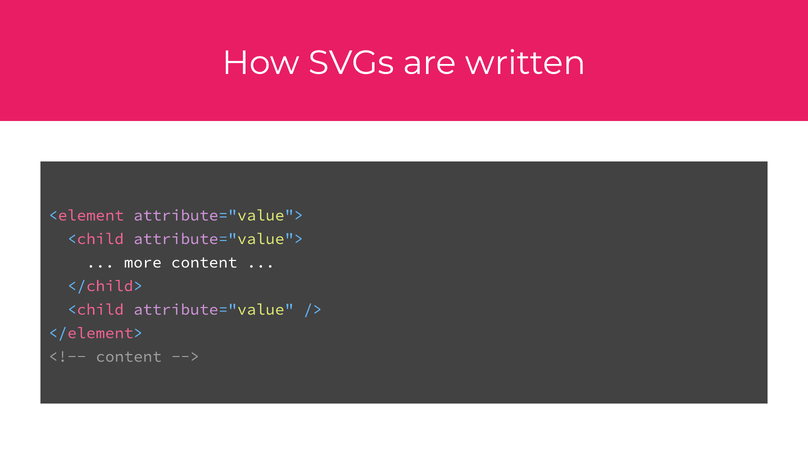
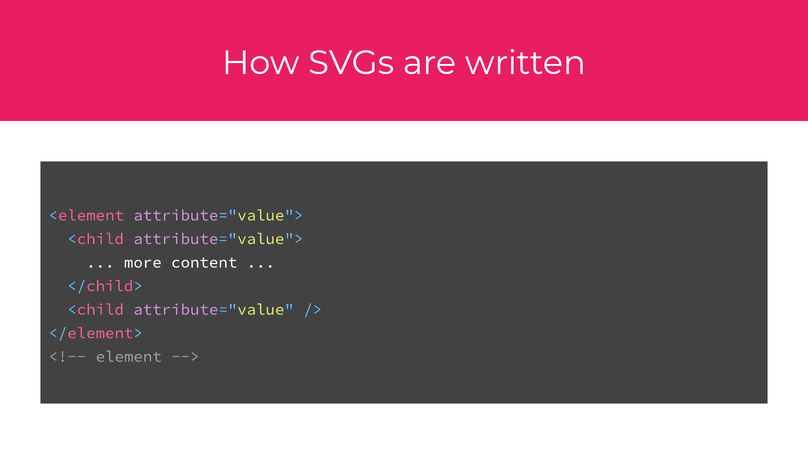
content at (129, 357): content -> element
